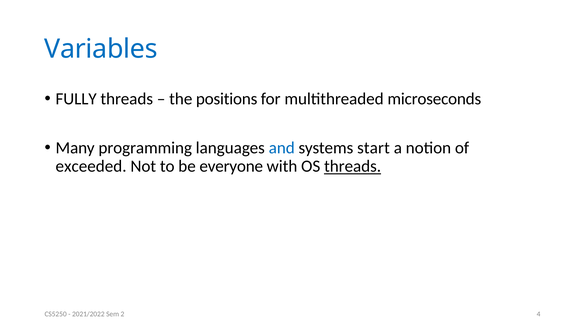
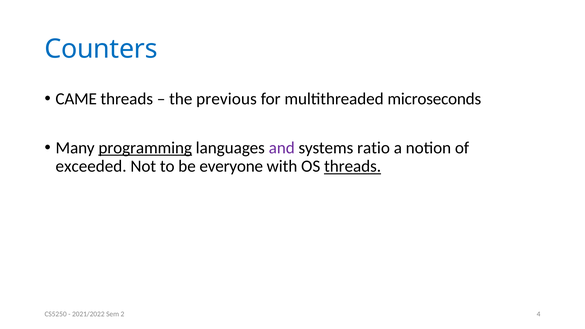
Variables: Variables -> Counters
FULLY: FULLY -> CAME
positions: positions -> previous
programming underline: none -> present
and colour: blue -> purple
start: start -> ratio
